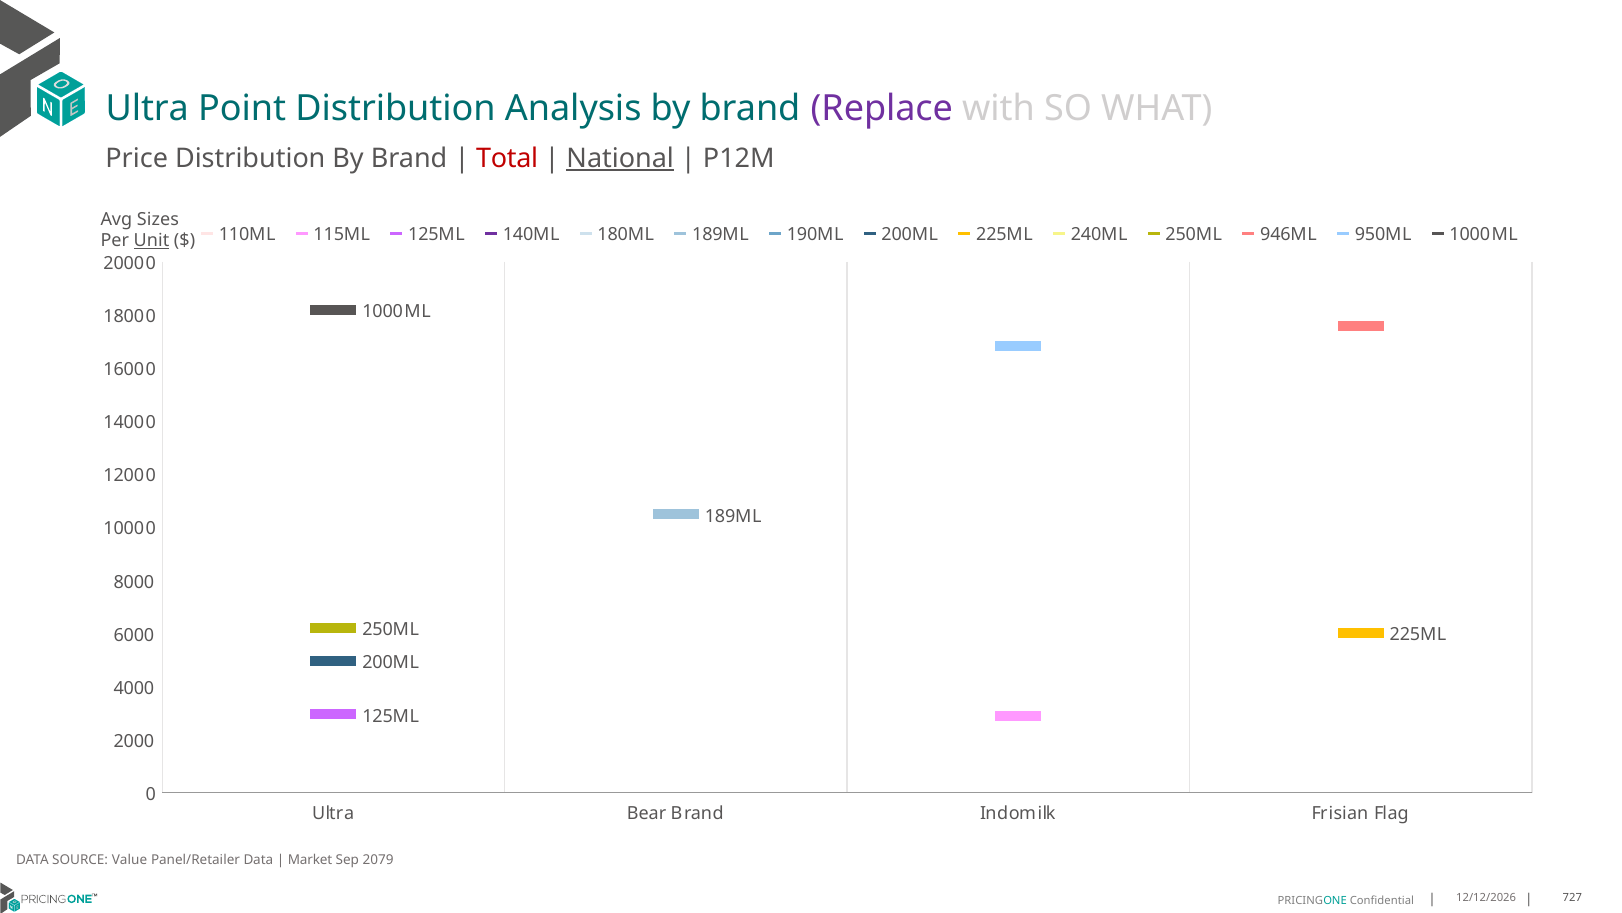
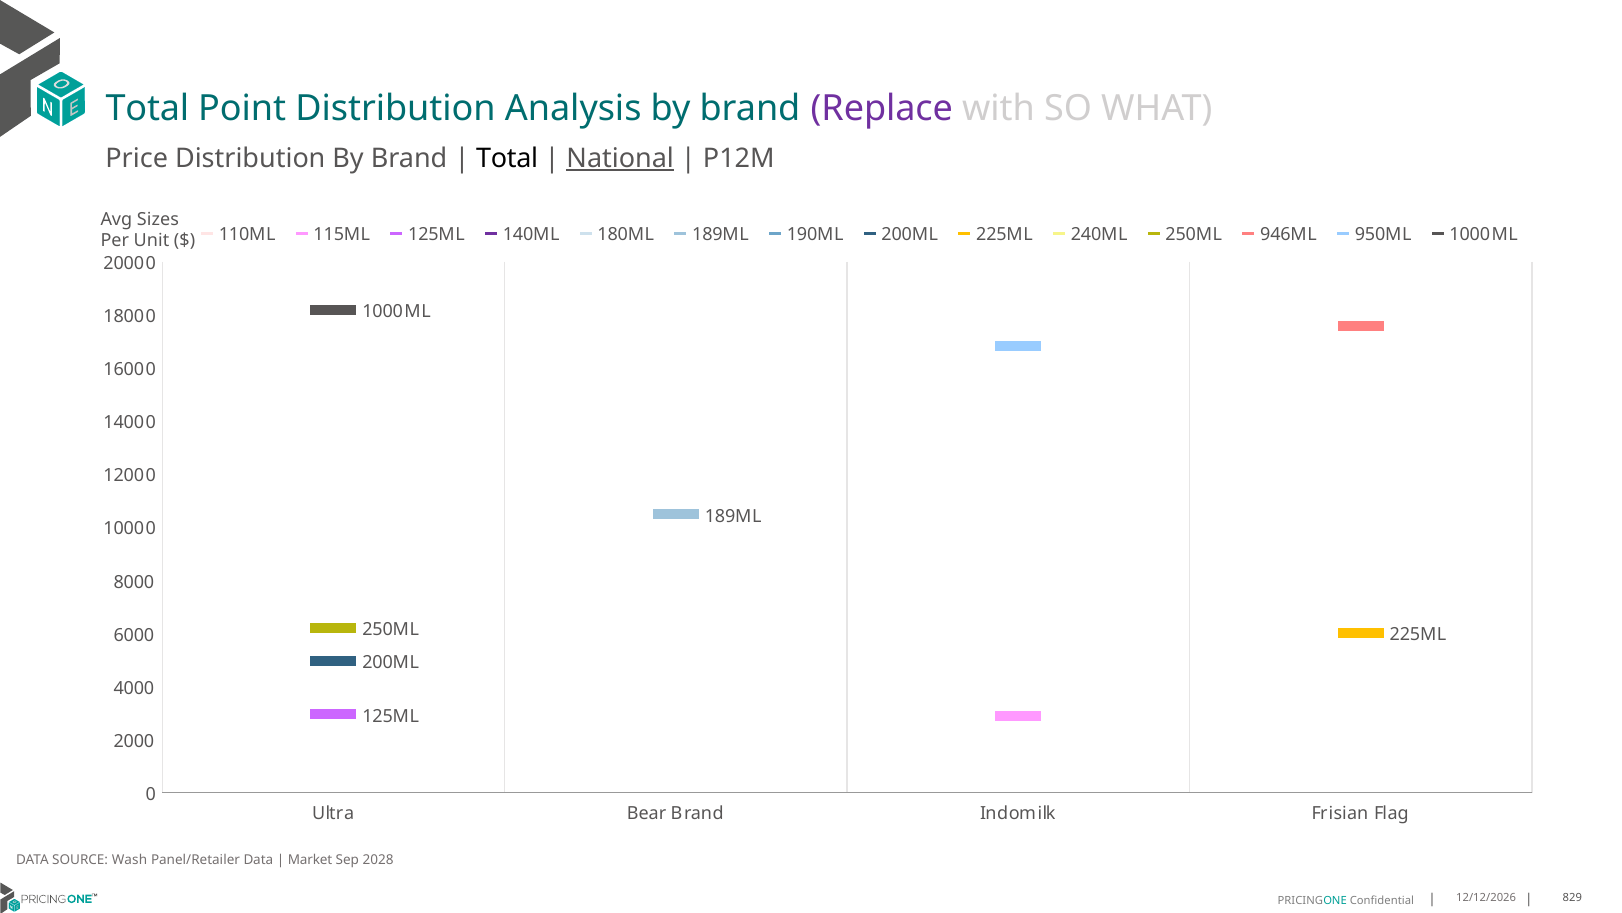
Ultra at (147, 109): Ultra -> Total
Total at (507, 158) colour: red -> black
Unit underline: present -> none
Value: Value -> Wash
2079: 2079 -> 2028
727: 727 -> 829
